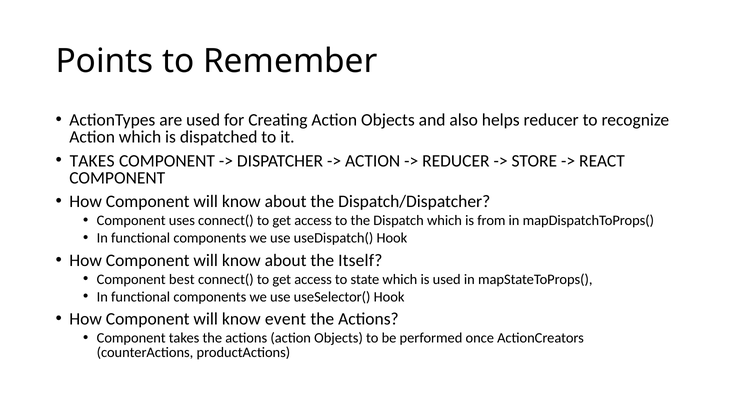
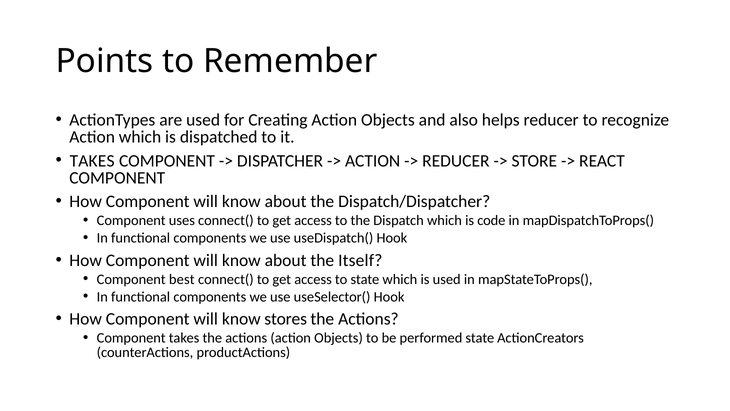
from: from -> code
event: event -> stores
performed once: once -> state
